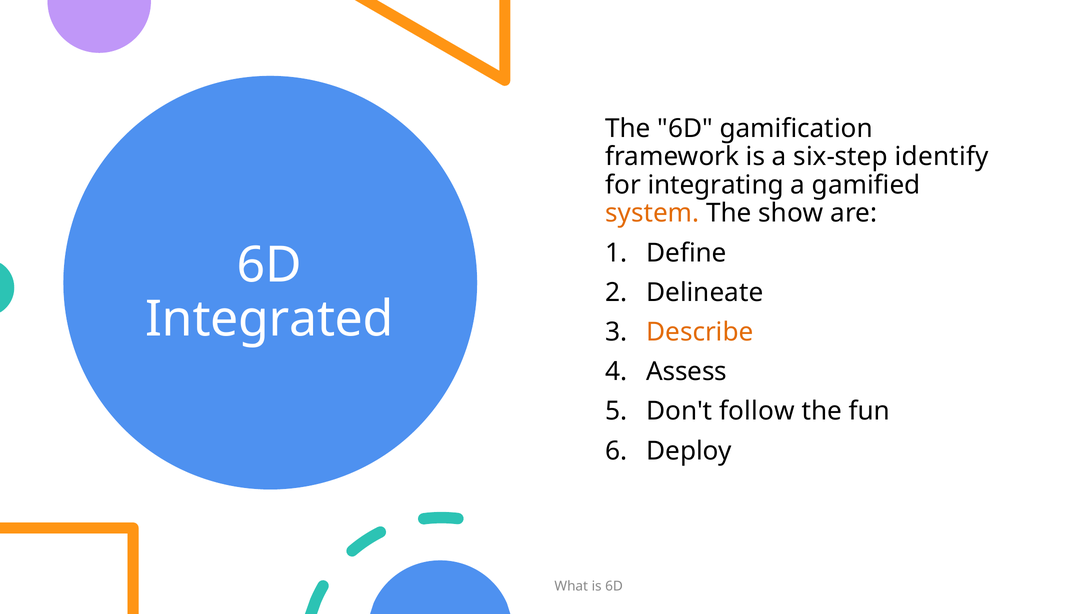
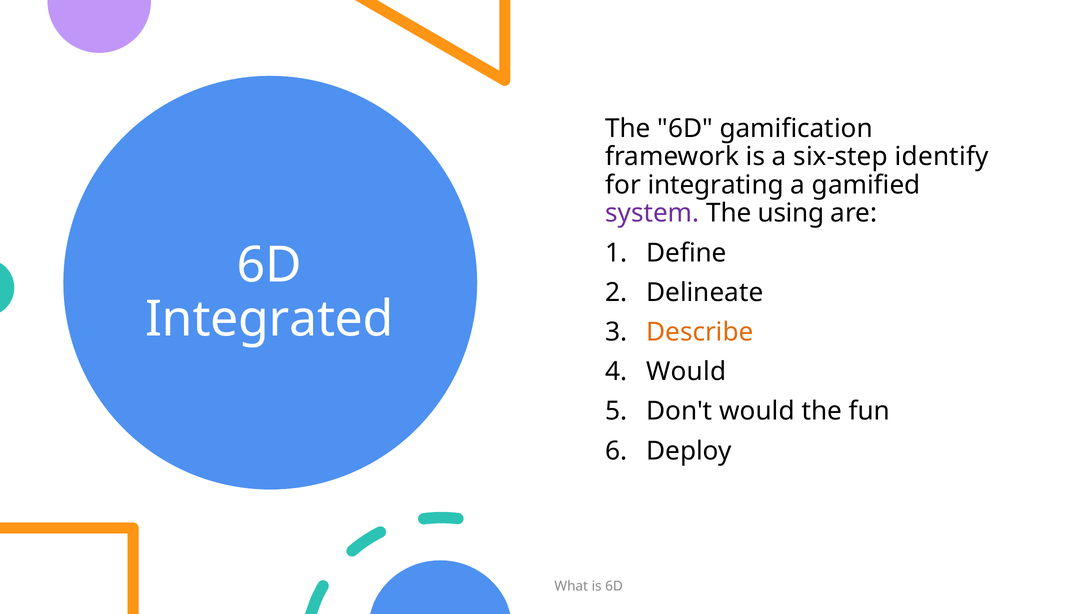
system colour: orange -> purple
show: show -> using
Assess at (687, 372): Assess -> Would
Don't follow: follow -> would
